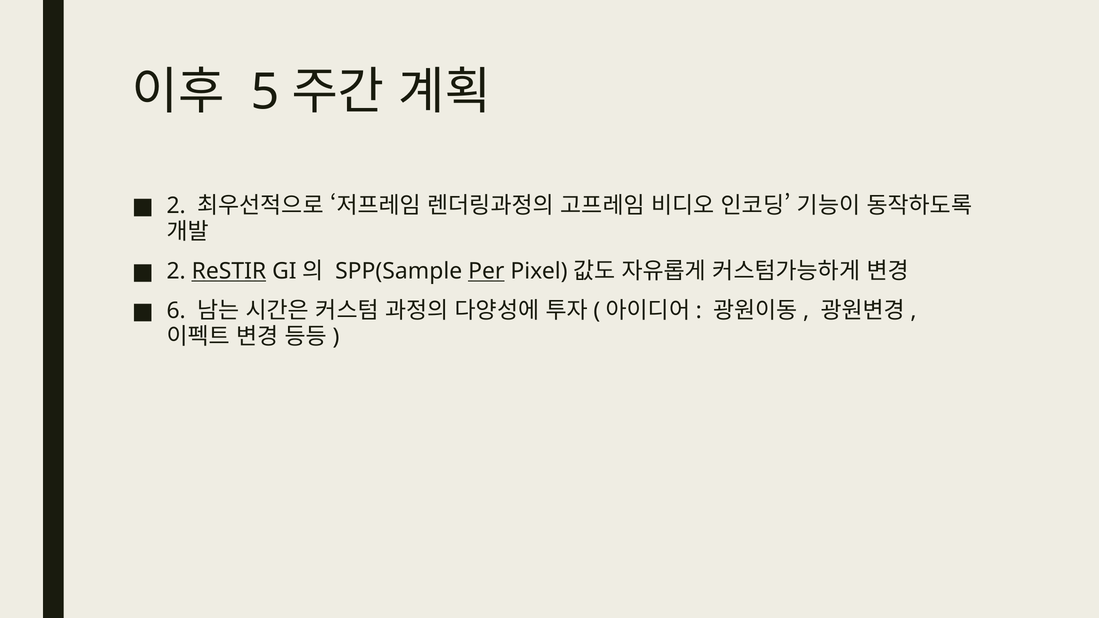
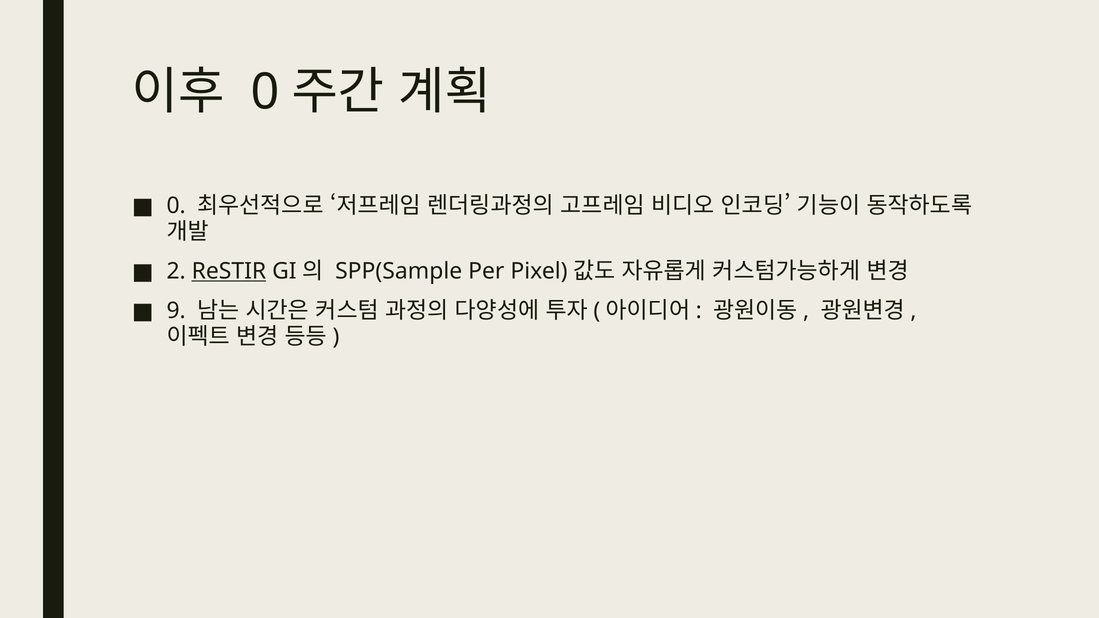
5 at (265, 92): 5 -> 0
2 at (176, 206): 2 -> 0
Per underline: present -> none
6: 6 -> 9
